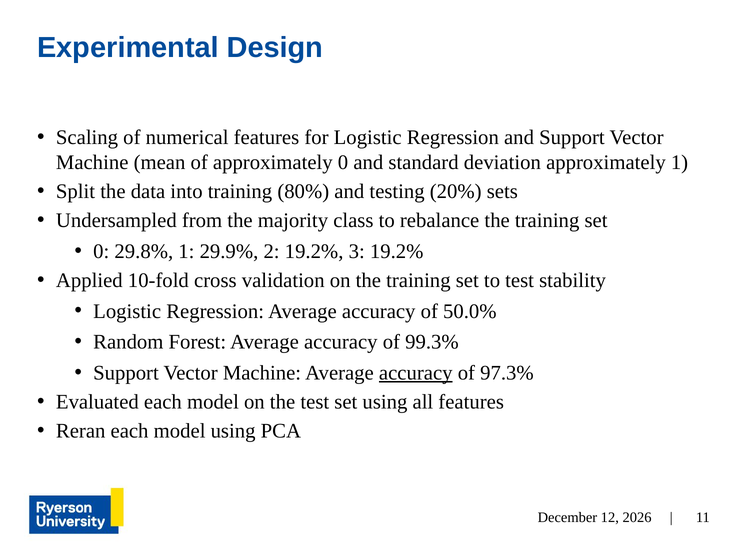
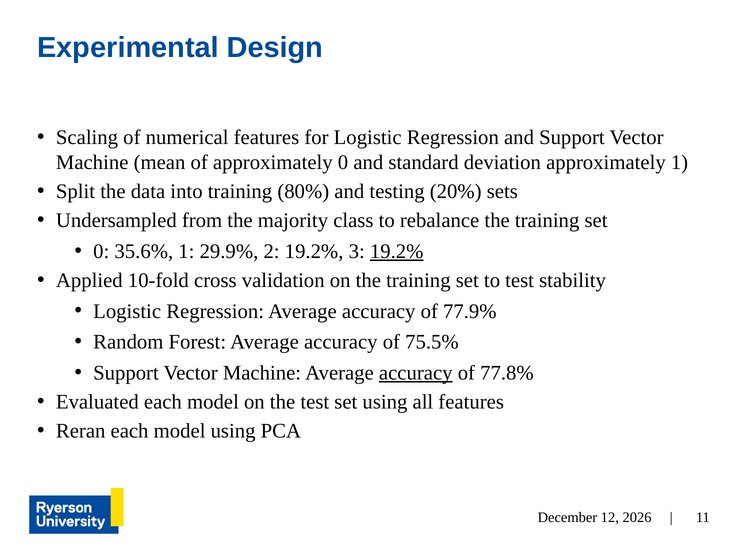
29.8%: 29.8% -> 35.6%
19.2% at (397, 251) underline: none -> present
50.0%: 50.0% -> 77.9%
99.3%: 99.3% -> 75.5%
97.3%: 97.3% -> 77.8%
